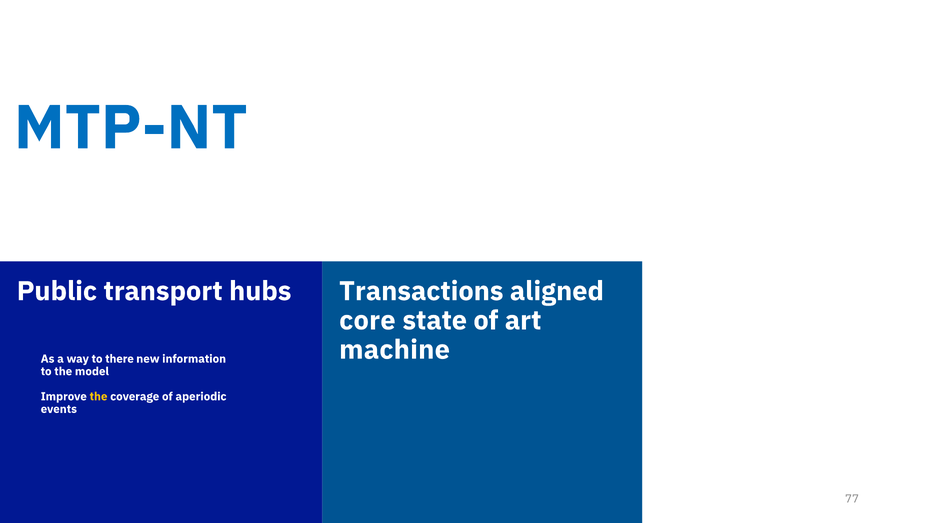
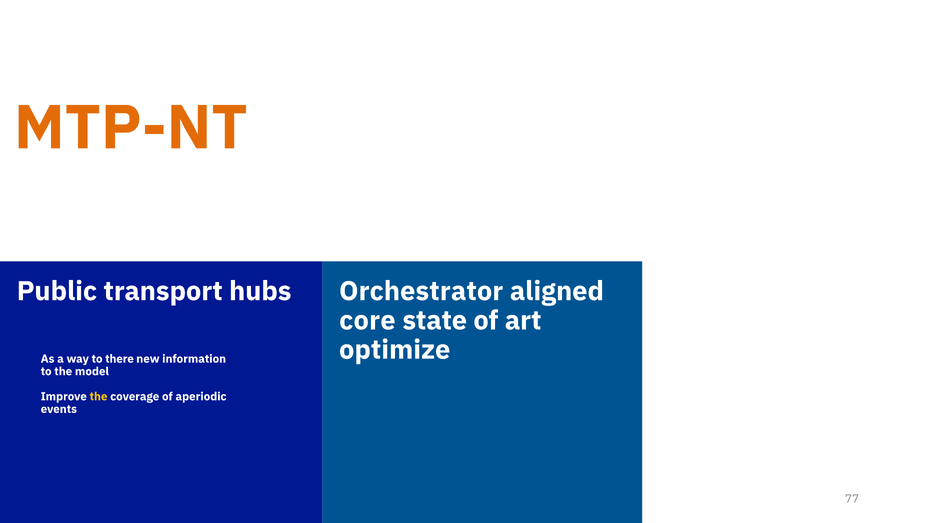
MTP-NT colour: blue -> orange
Transactions: Transactions -> Orchestrator
machine: machine -> optimize
